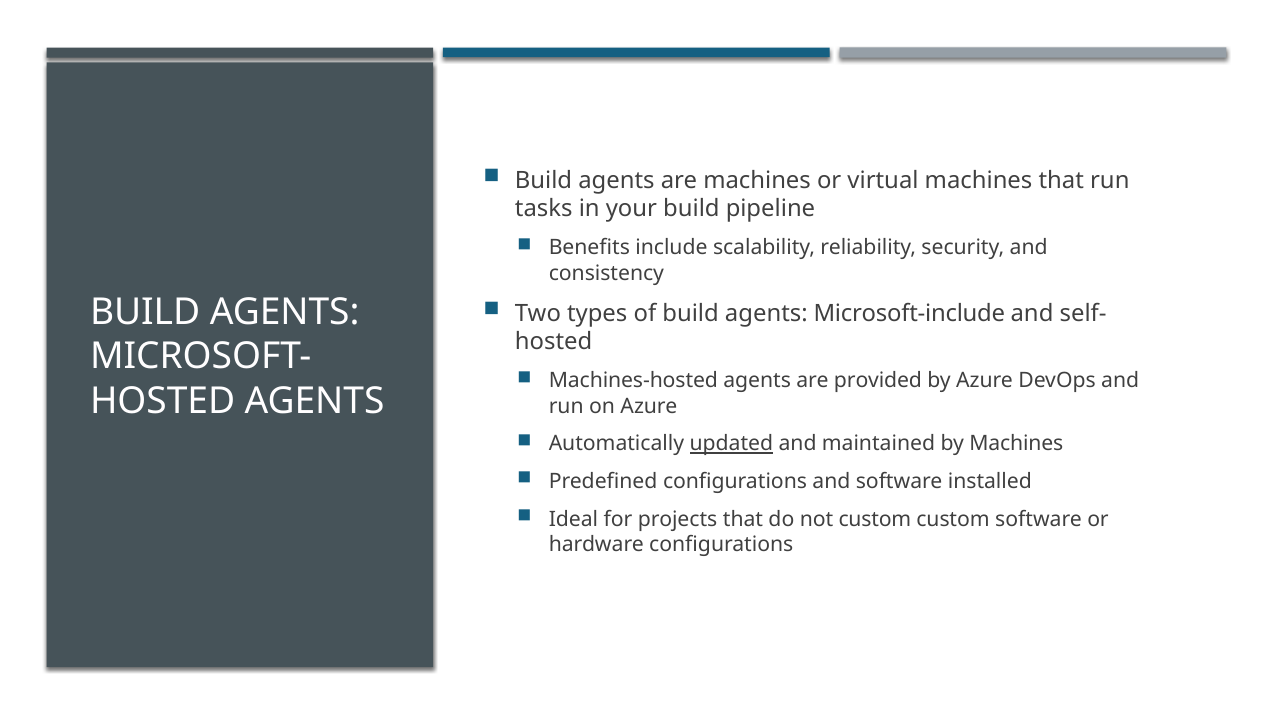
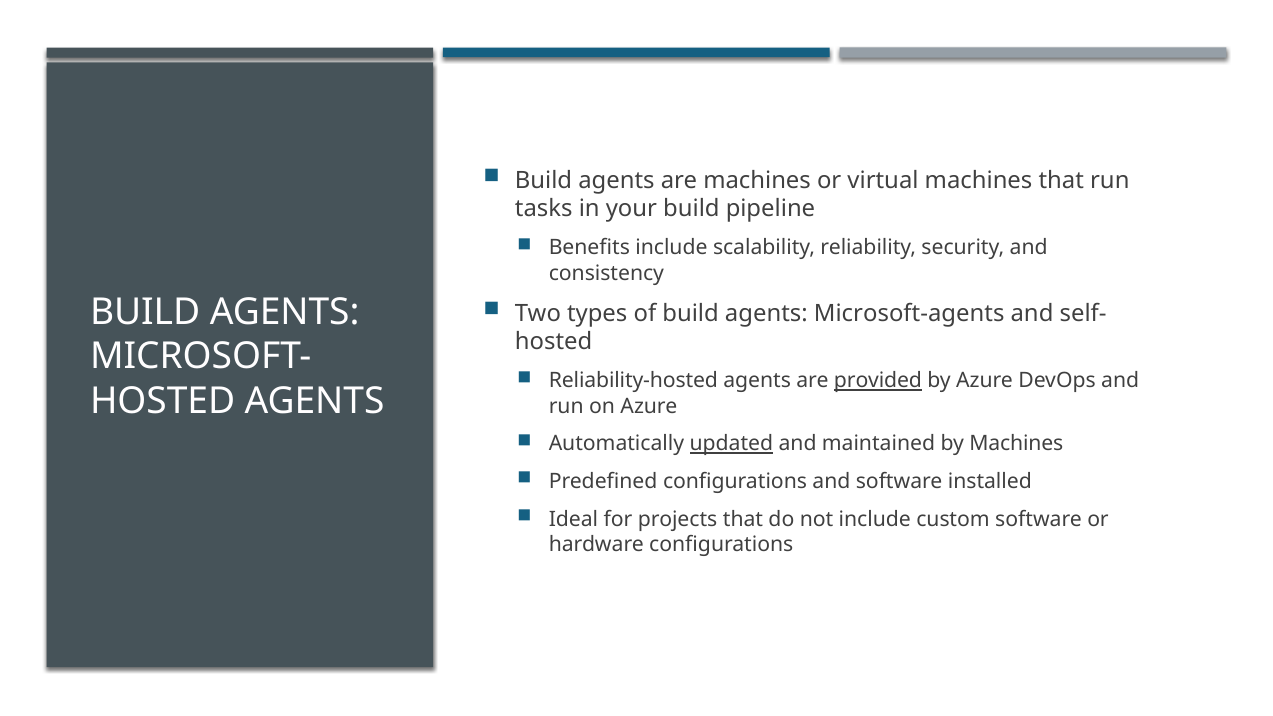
Microsoft-include: Microsoft-include -> Microsoft-agents
Machines-hosted: Machines-hosted -> Reliability-hosted
provided underline: none -> present
not custom: custom -> include
